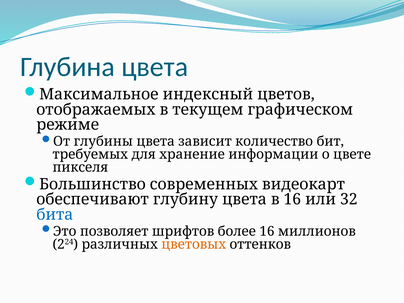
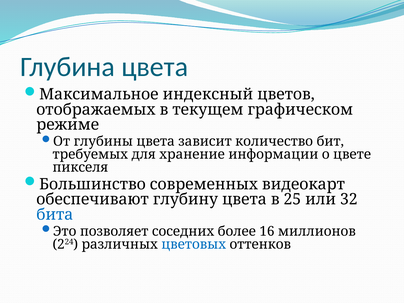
в 16: 16 -> 25
шрифтов: шрифтов -> соседних
цветовых colour: orange -> blue
